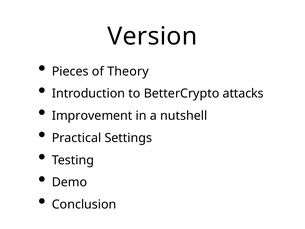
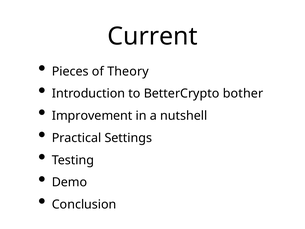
Version: Version -> Current
attacks: attacks -> bother
